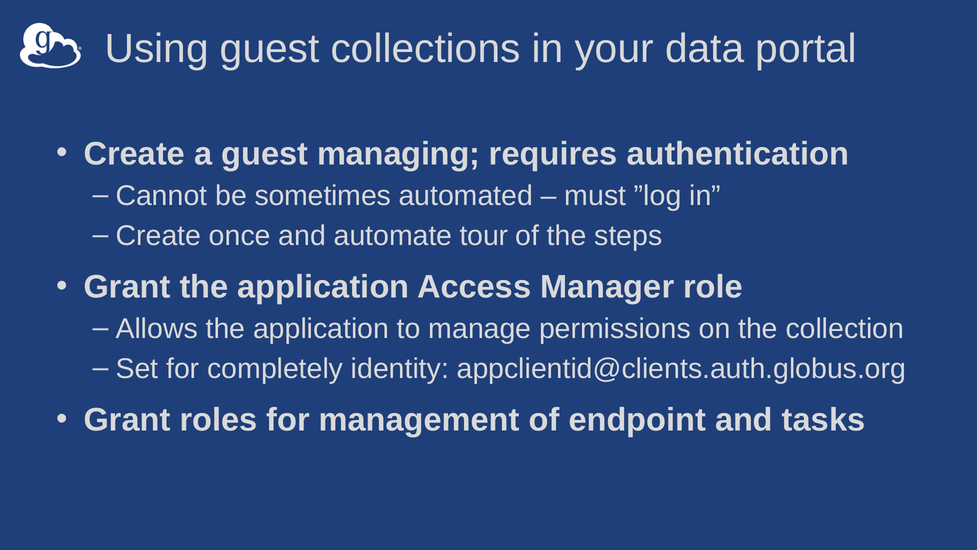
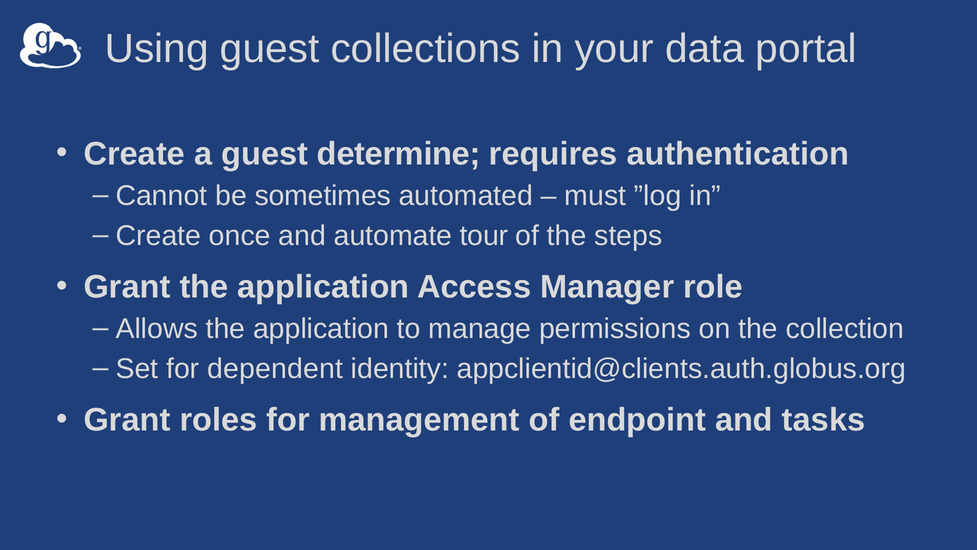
managing: managing -> determine
completely: completely -> dependent
